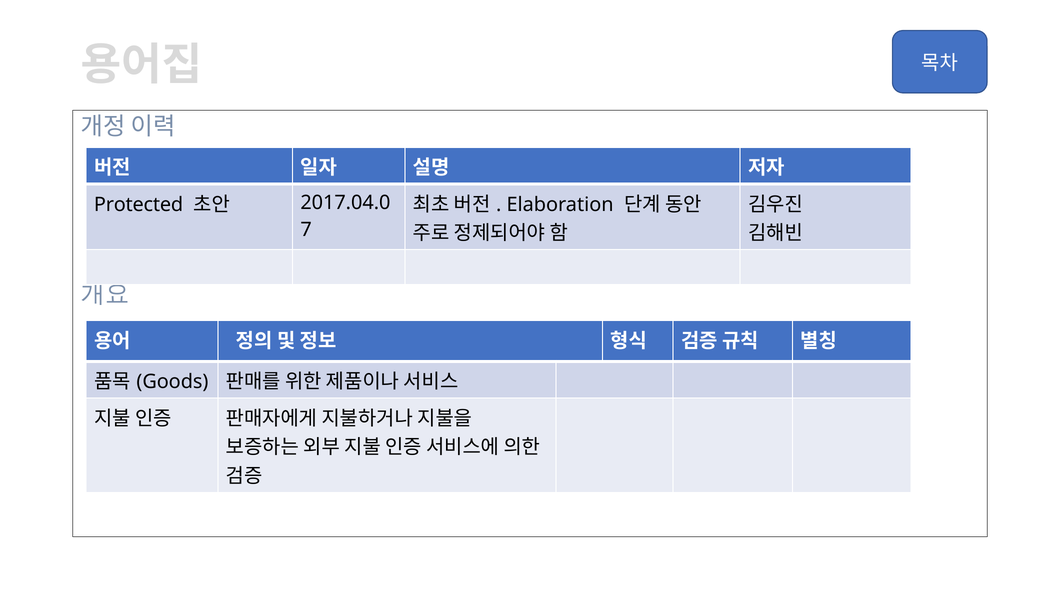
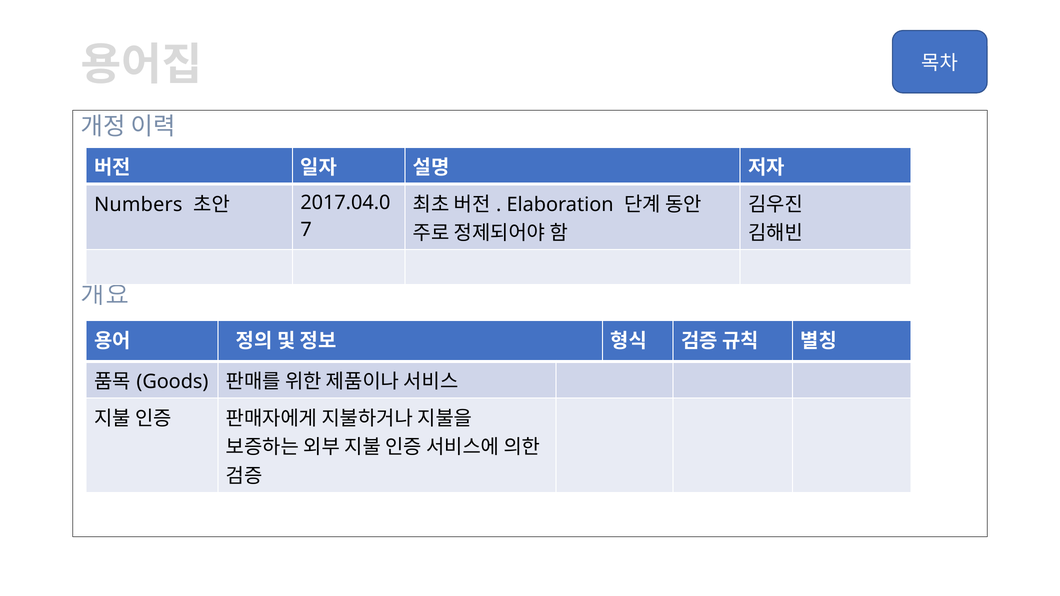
Protected: Protected -> Numbers
